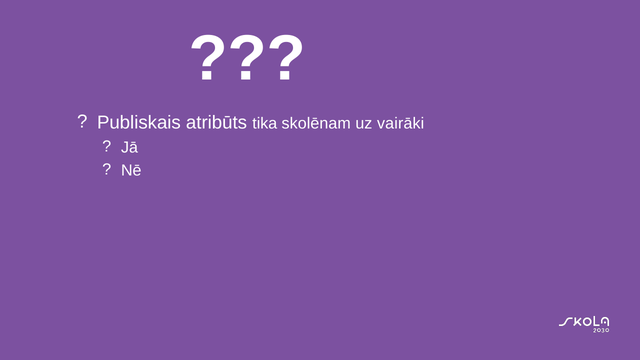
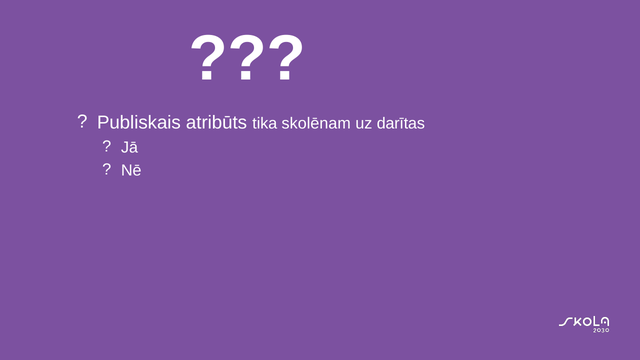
vairāki: vairāki -> darītas
